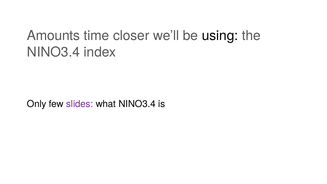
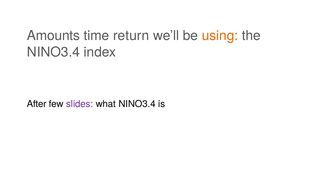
closer: closer -> return
using colour: black -> orange
Only: Only -> After
